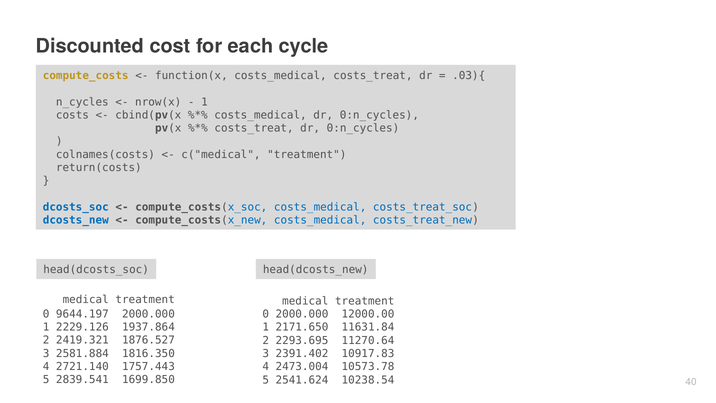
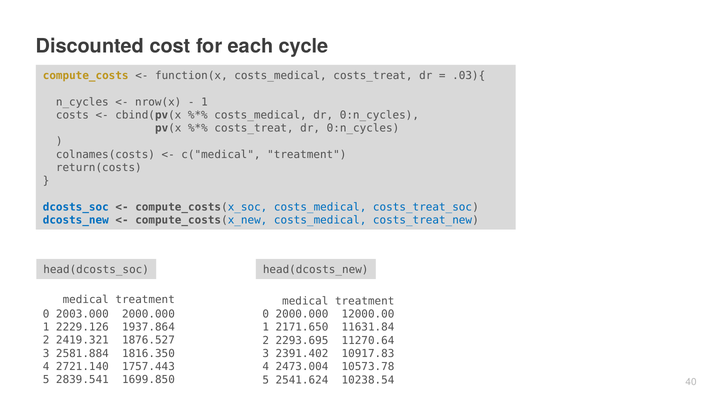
9644.197: 9644.197 -> 2003.000
